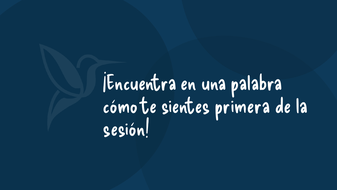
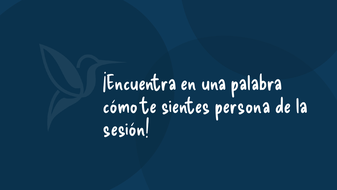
primera: primera -> persona
